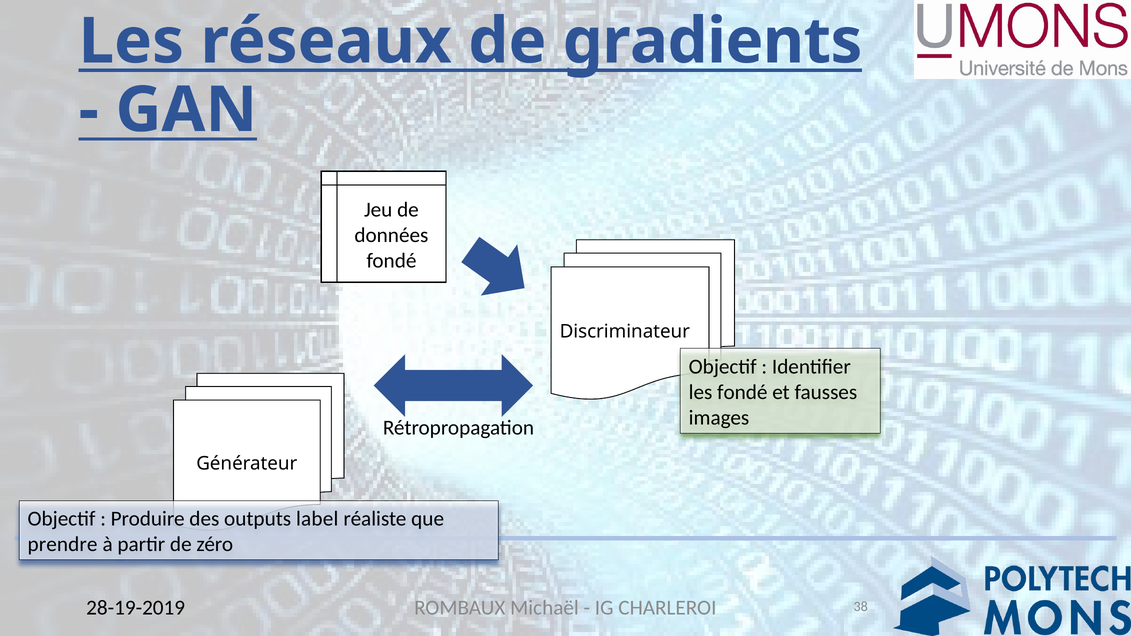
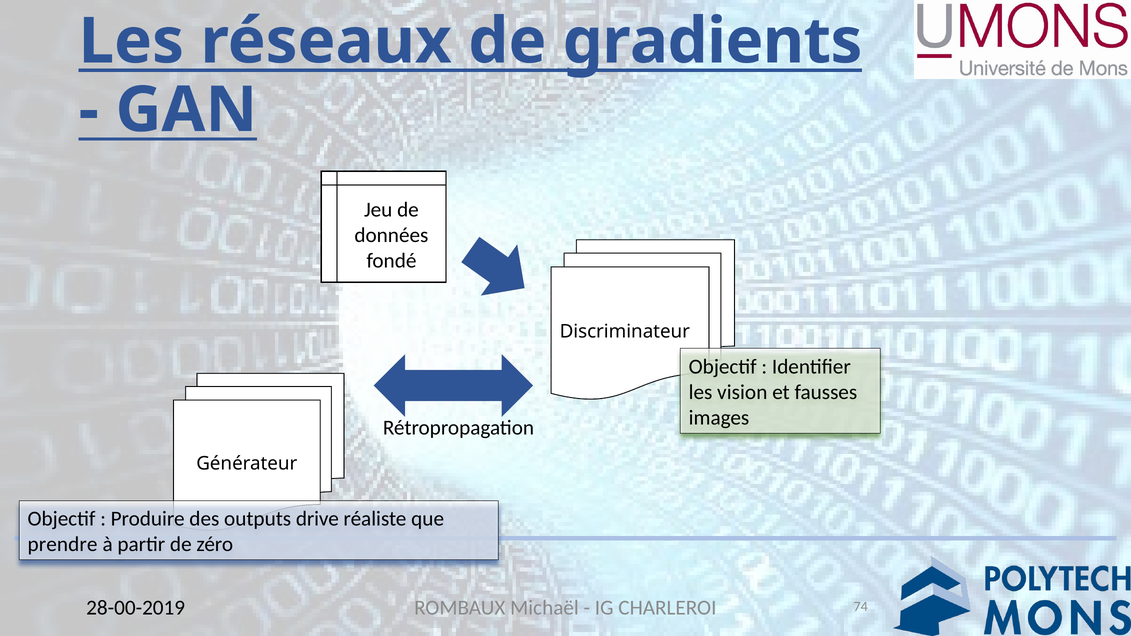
les fondé: fondé -> vision
label: label -> drive
38: 38 -> 74
28-19-2019: 28-19-2019 -> 28-00-2019
